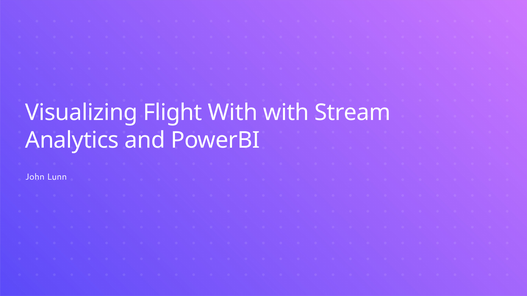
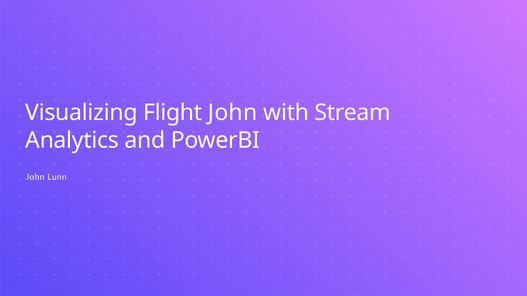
Flight With: With -> John
